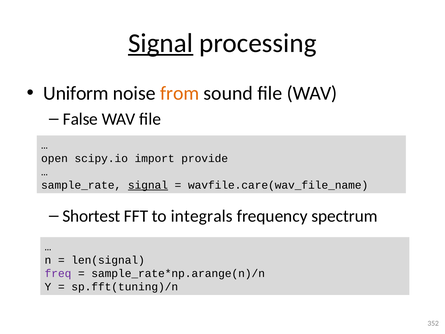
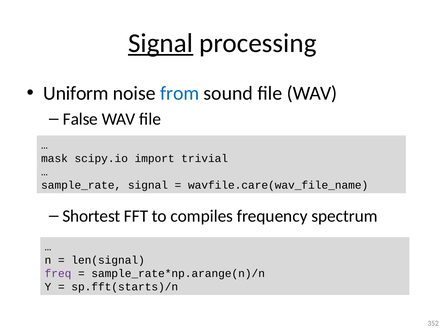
from colour: orange -> blue
open: open -> mask
provide: provide -> trivial
signal at (148, 185) underline: present -> none
integrals: integrals -> compiles
sp.fft(tuning)/n: sp.fft(tuning)/n -> sp.fft(starts)/n
